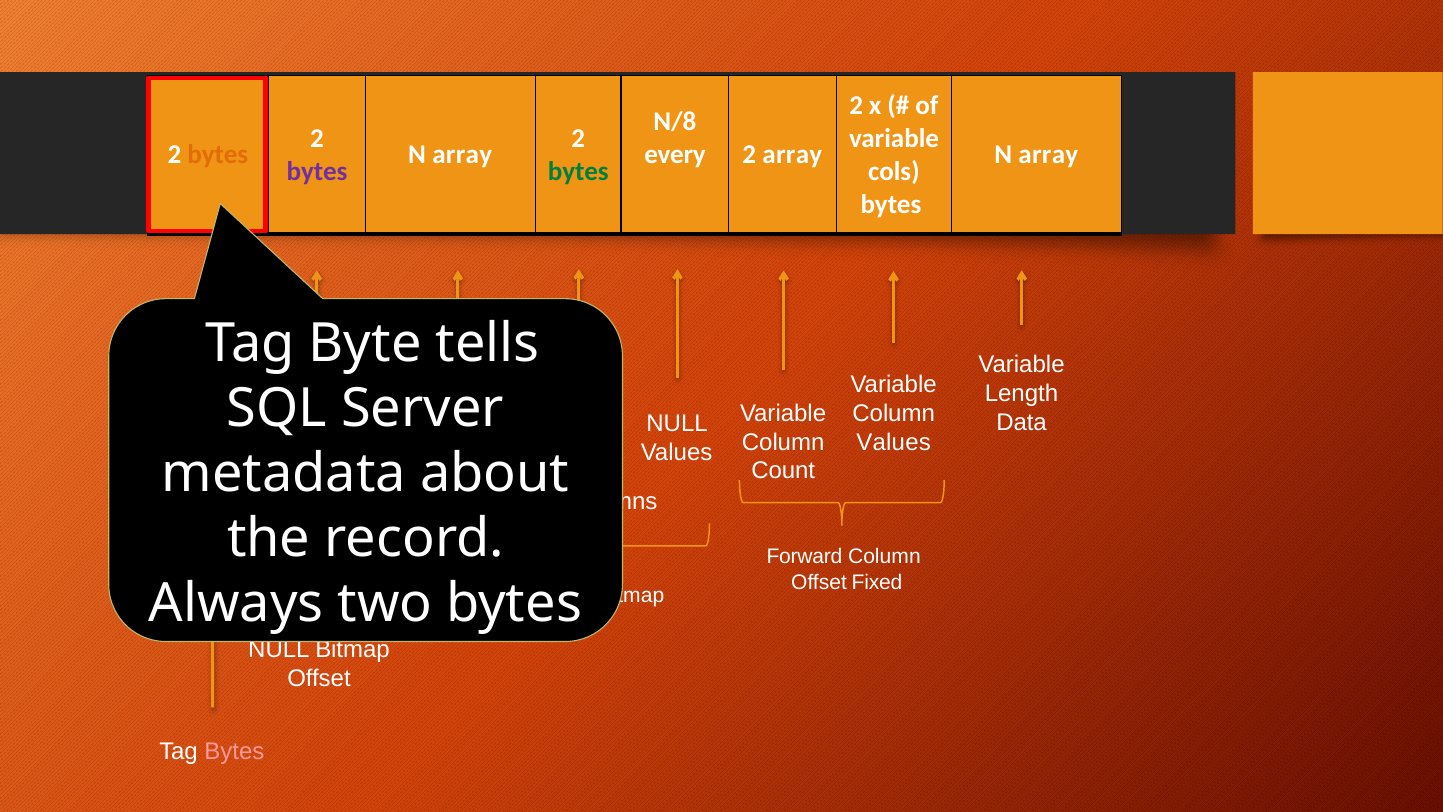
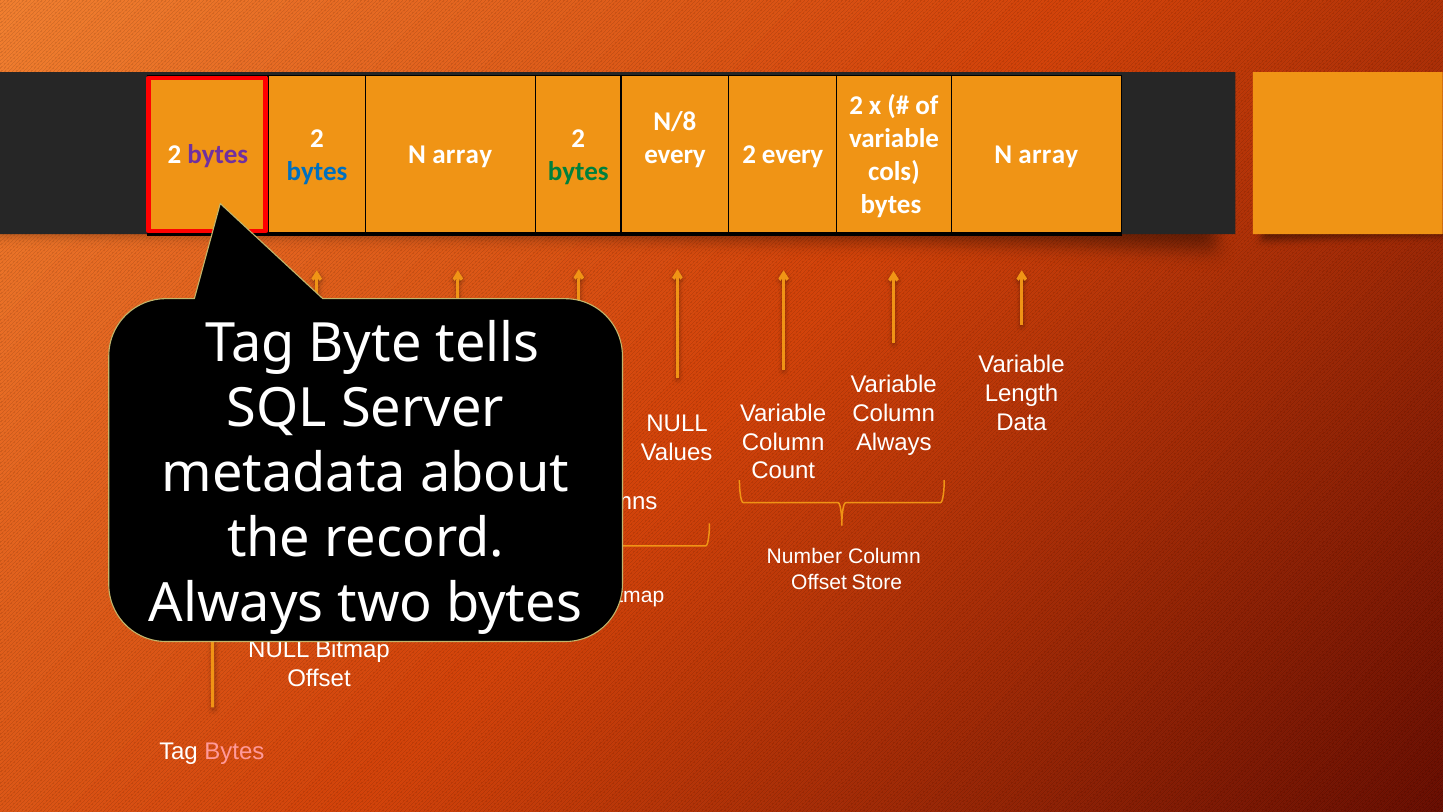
bytes at (218, 155) colour: orange -> purple
2 array: array -> every
bytes at (317, 172) colour: purple -> blue
Values at (894, 442): Values -> Always
Forward: Forward -> Number
Fixed at (877, 582): Fixed -> Store
